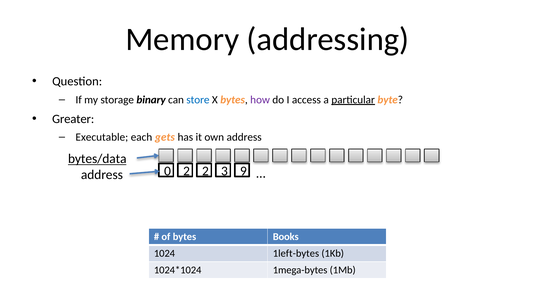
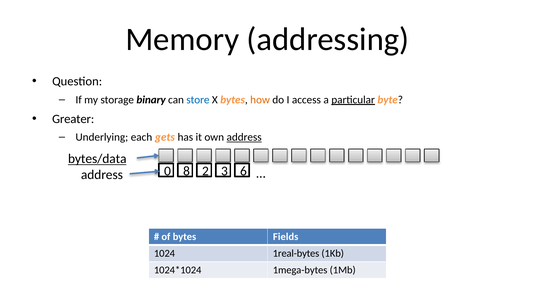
how colour: purple -> orange
Executable: Executable -> Underlying
address at (244, 137) underline: none -> present
0 2: 2 -> 8
9: 9 -> 6
Books: Books -> Fields
1left-bytes: 1left-bytes -> 1real-bytes
